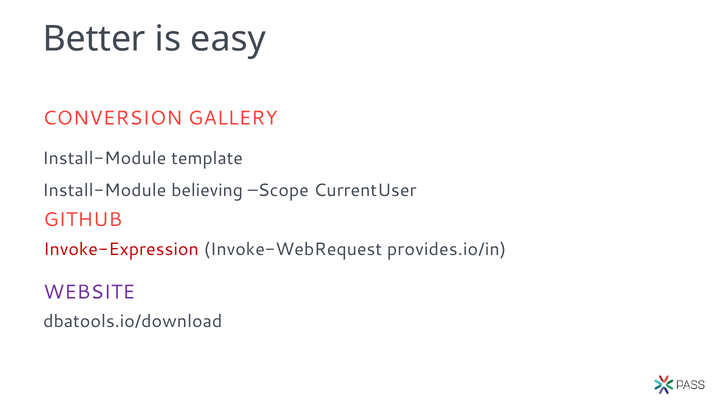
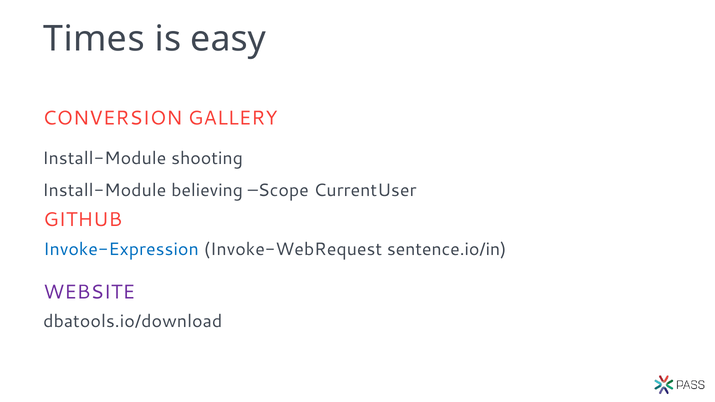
Better: Better -> Times
template: template -> shooting
Invoke-Expression colour: red -> blue
provides.io/in: provides.io/in -> sentence.io/in
